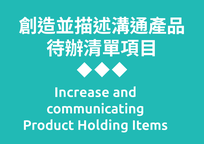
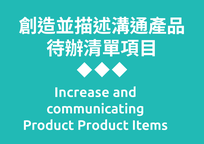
Product Holding: Holding -> Product
